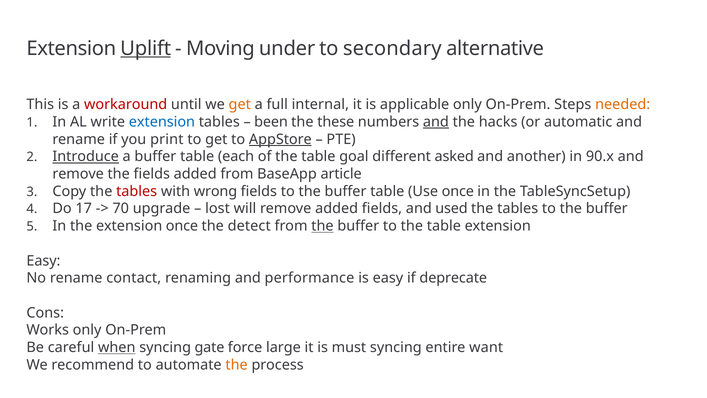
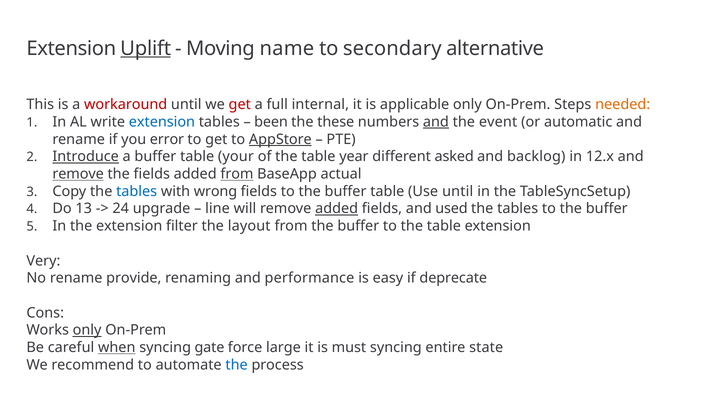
under: under -> name
get at (240, 104) colour: orange -> red
hacks: hacks -> event
print: print -> error
each: each -> your
goal: goal -> year
another: another -> backlog
90.x: 90.x -> 12.x
remove at (78, 174) underline: none -> present
from at (237, 174) underline: none -> present
article: article -> actual
tables at (137, 191) colour: red -> blue
Use once: once -> until
17: 17 -> 13
70: 70 -> 24
lost: lost -> line
added at (337, 209) underline: none -> present
extension once: once -> filter
detect: detect -> layout
the at (322, 226) underline: present -> none
Easy at (43, 261): Easy -> Very
contact: contact -> provide
only at (87, 330) underline: none -> present
want: want -> state
the at (237, 365) colour: orange -> blue
